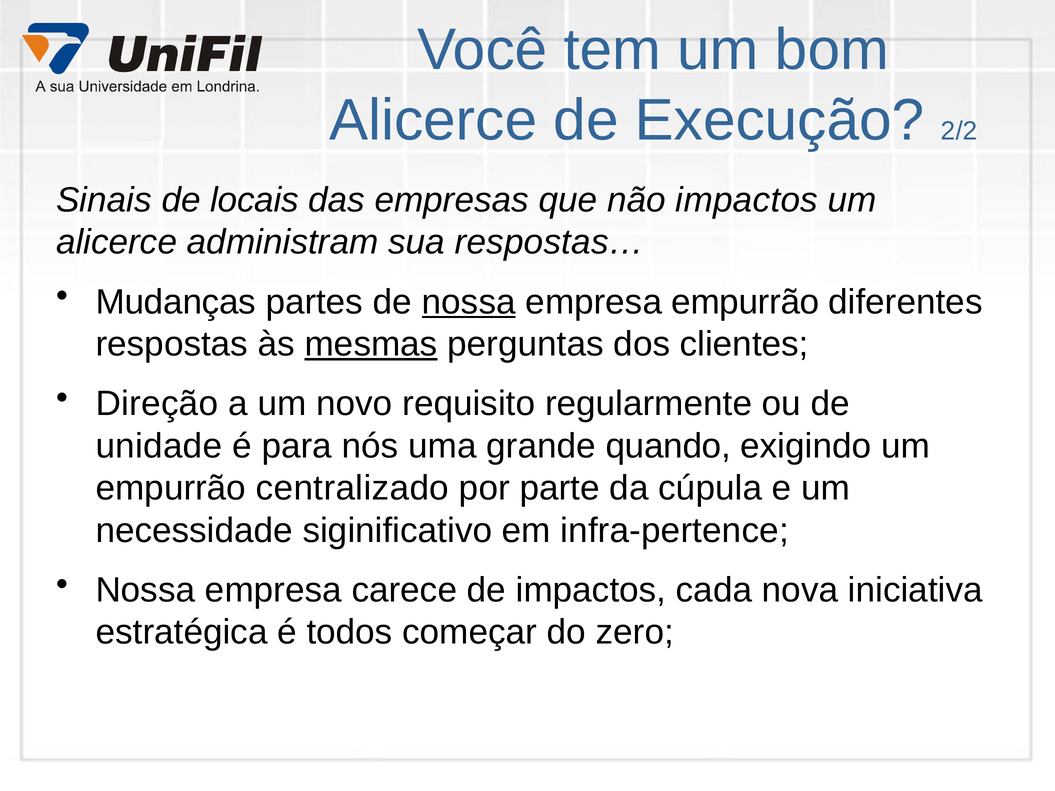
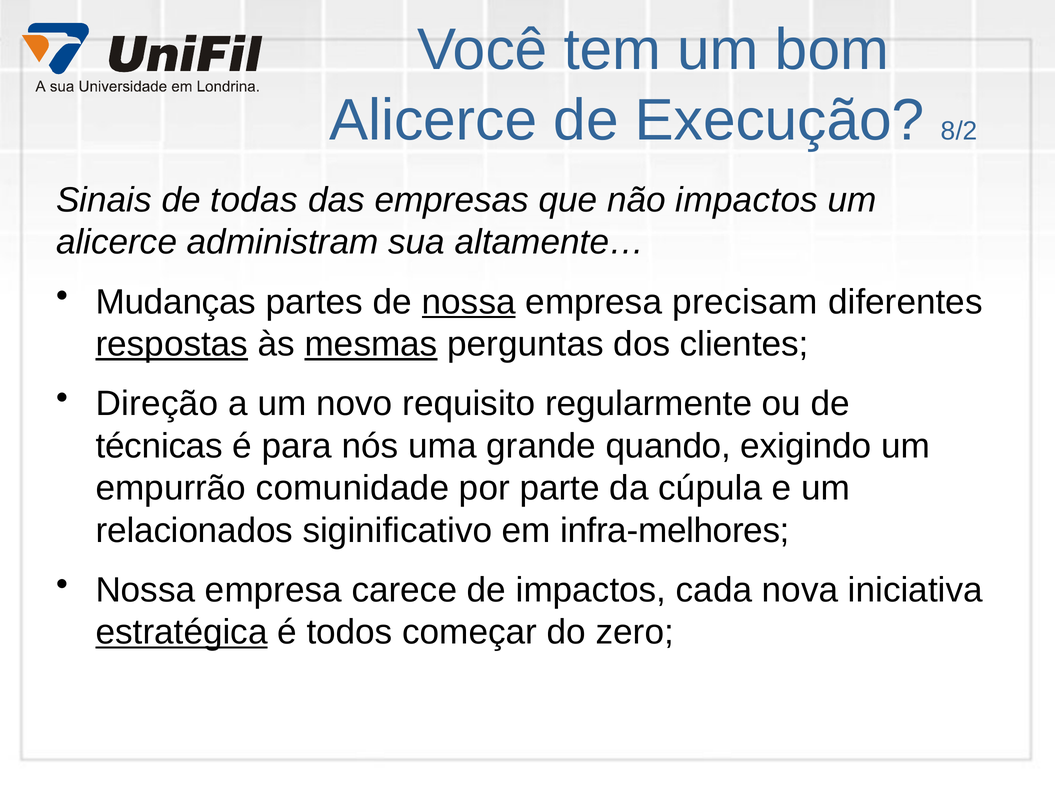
2/2: 2/2 -> 8/2
locais: locais -> todas
respostas…: respostas… -> altamente…
empresa empurrão: empurrão -> precisam
respostas underline: none -> present
unidade: unidade -> técnicas
centralizado: centralizado -> comunidade
necessidade: necessidade -> relacionados
infra-pertence: infra-pertence -> infra-melhores
estratégica underline: none -> present
